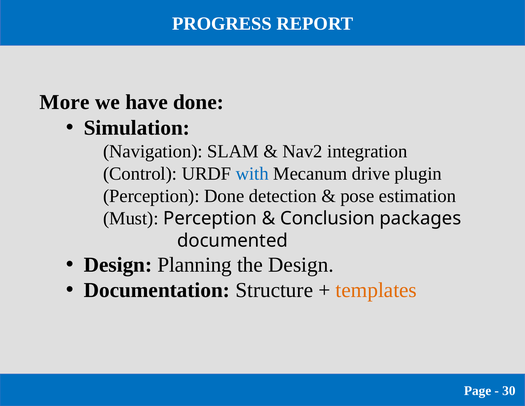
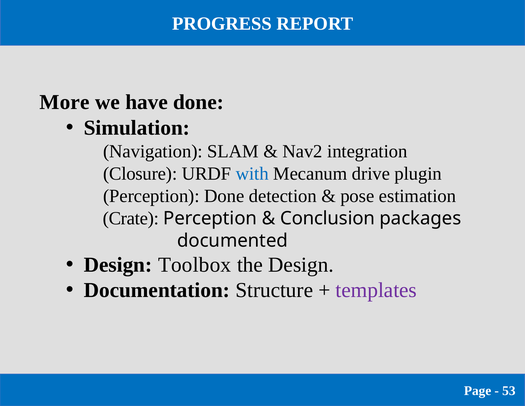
Control: Control -> Closure
Must: Must -> Crate
Planning: Planning -> Toolbox
templates colour: orange -> purple
30: 30 -> 53
